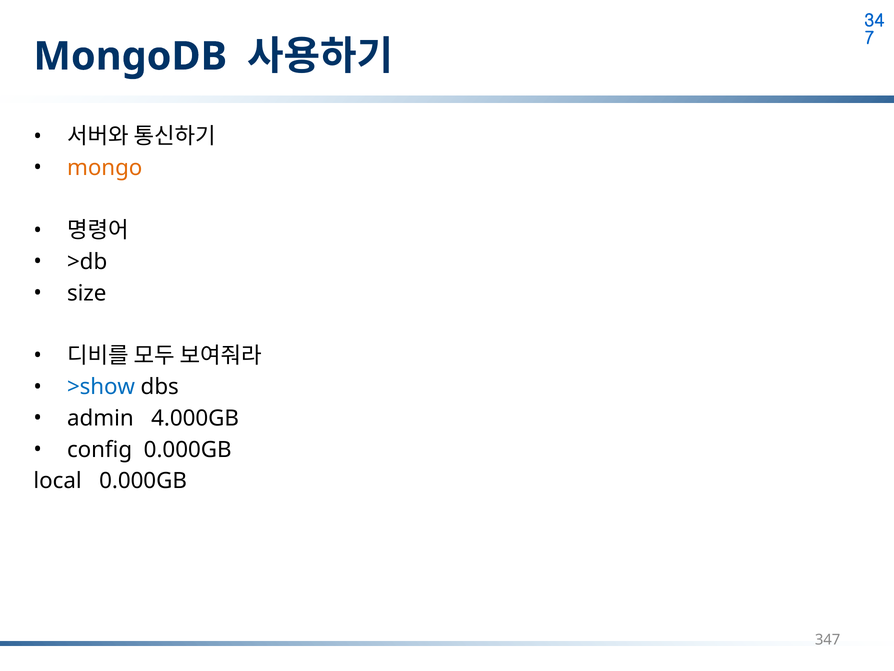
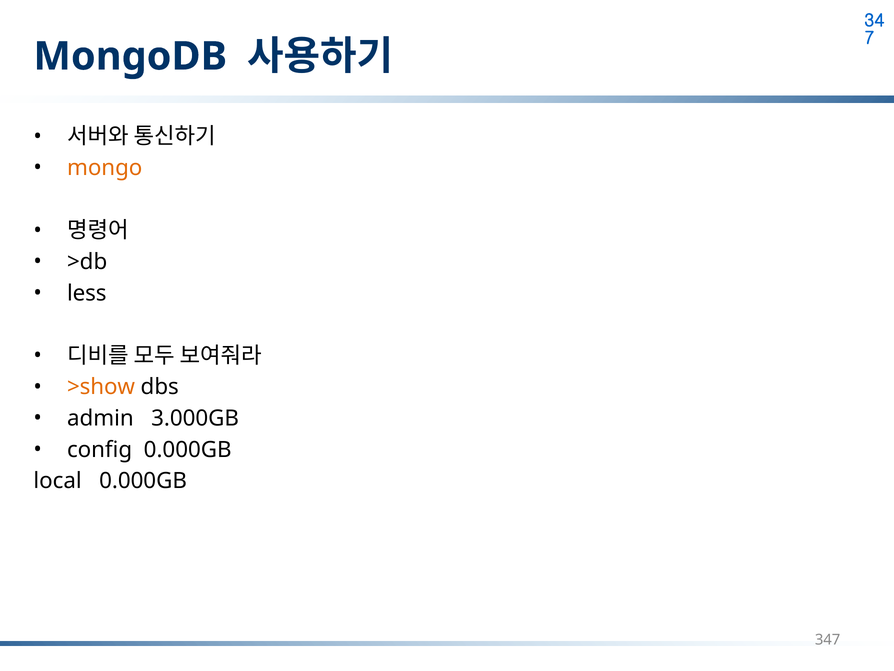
size: size -> less
>show colour: blue -> orange
4.000GB: 4.000GB -> 3.000GB
